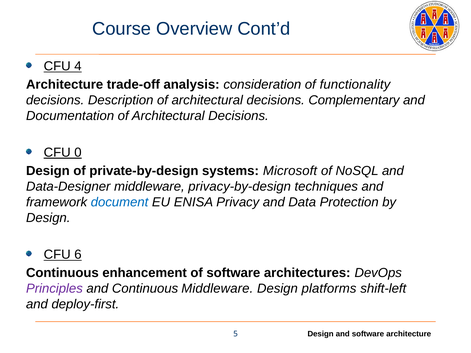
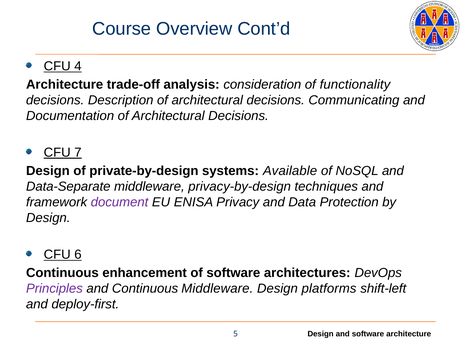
Complementary: Complementary -> Communicating
0: 0 -> 7
Microsoft: Microsoft -> Available
Data-Designer: Data-Designer -> Data-Separate
document colour: blue -> purple
